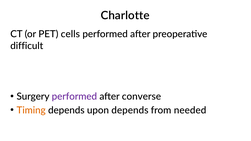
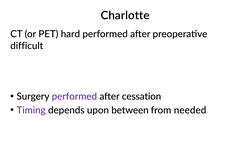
cells: cells -> hard
converse: converse -> cessation
Timing colour: orange -> purple
upon depends: depends -> between
